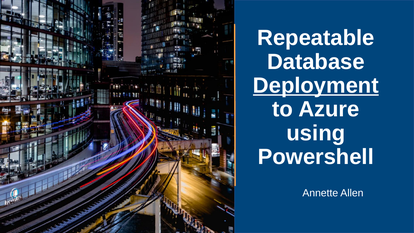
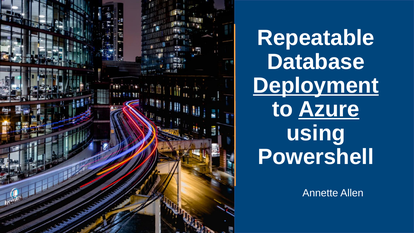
Azure underline: none -> present
